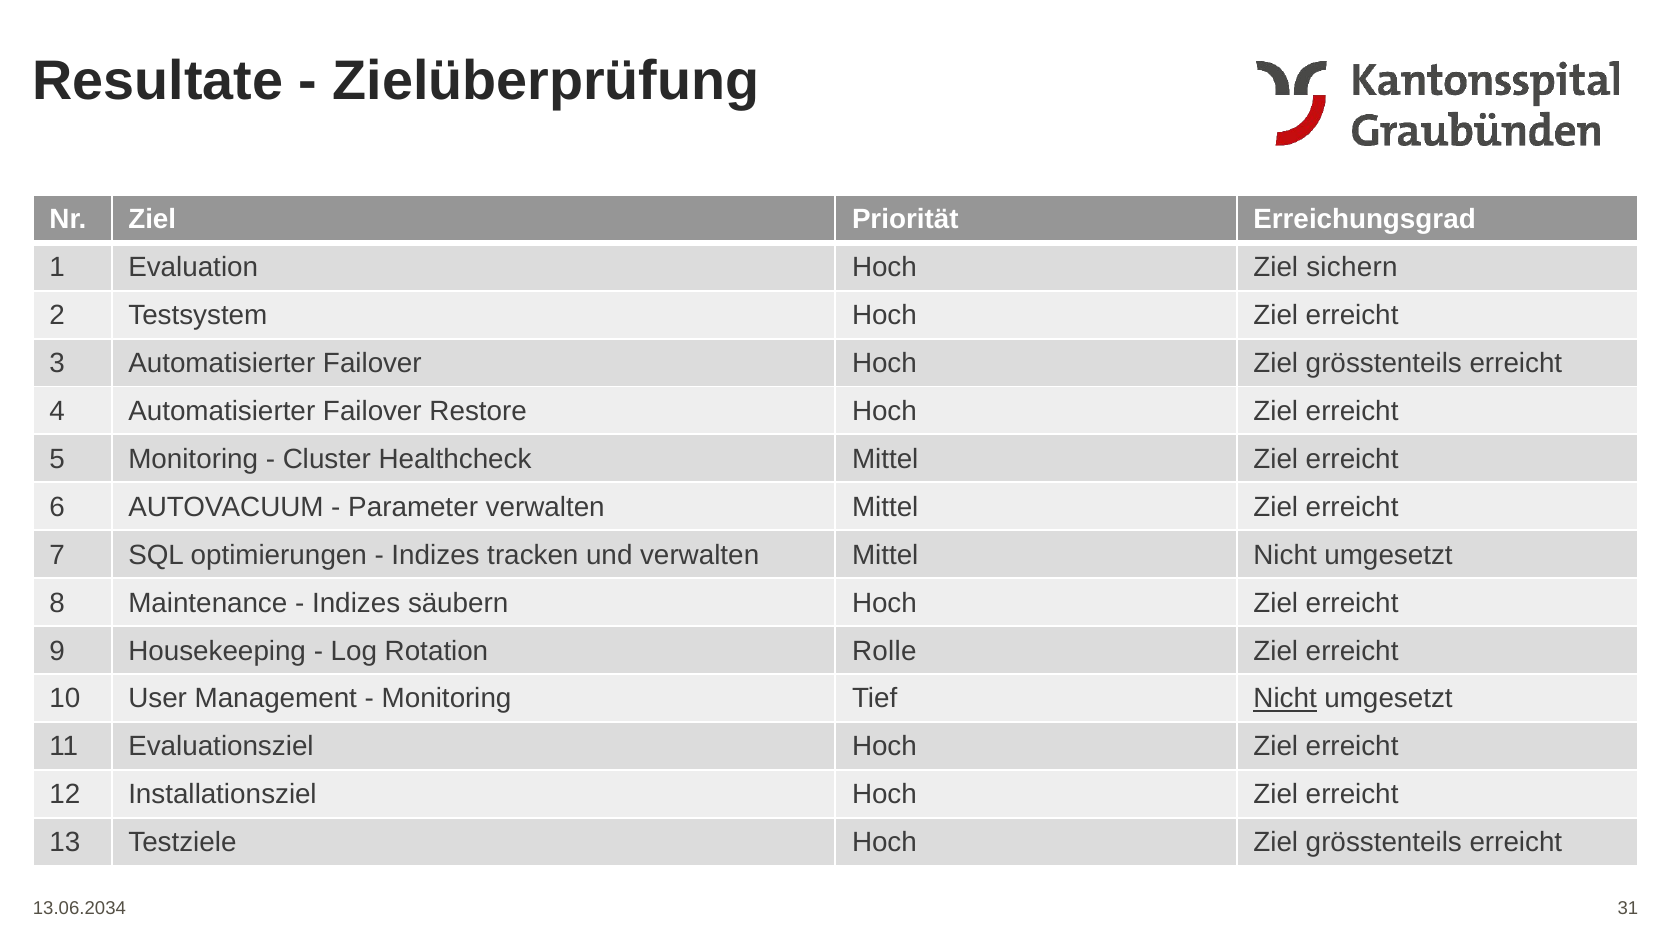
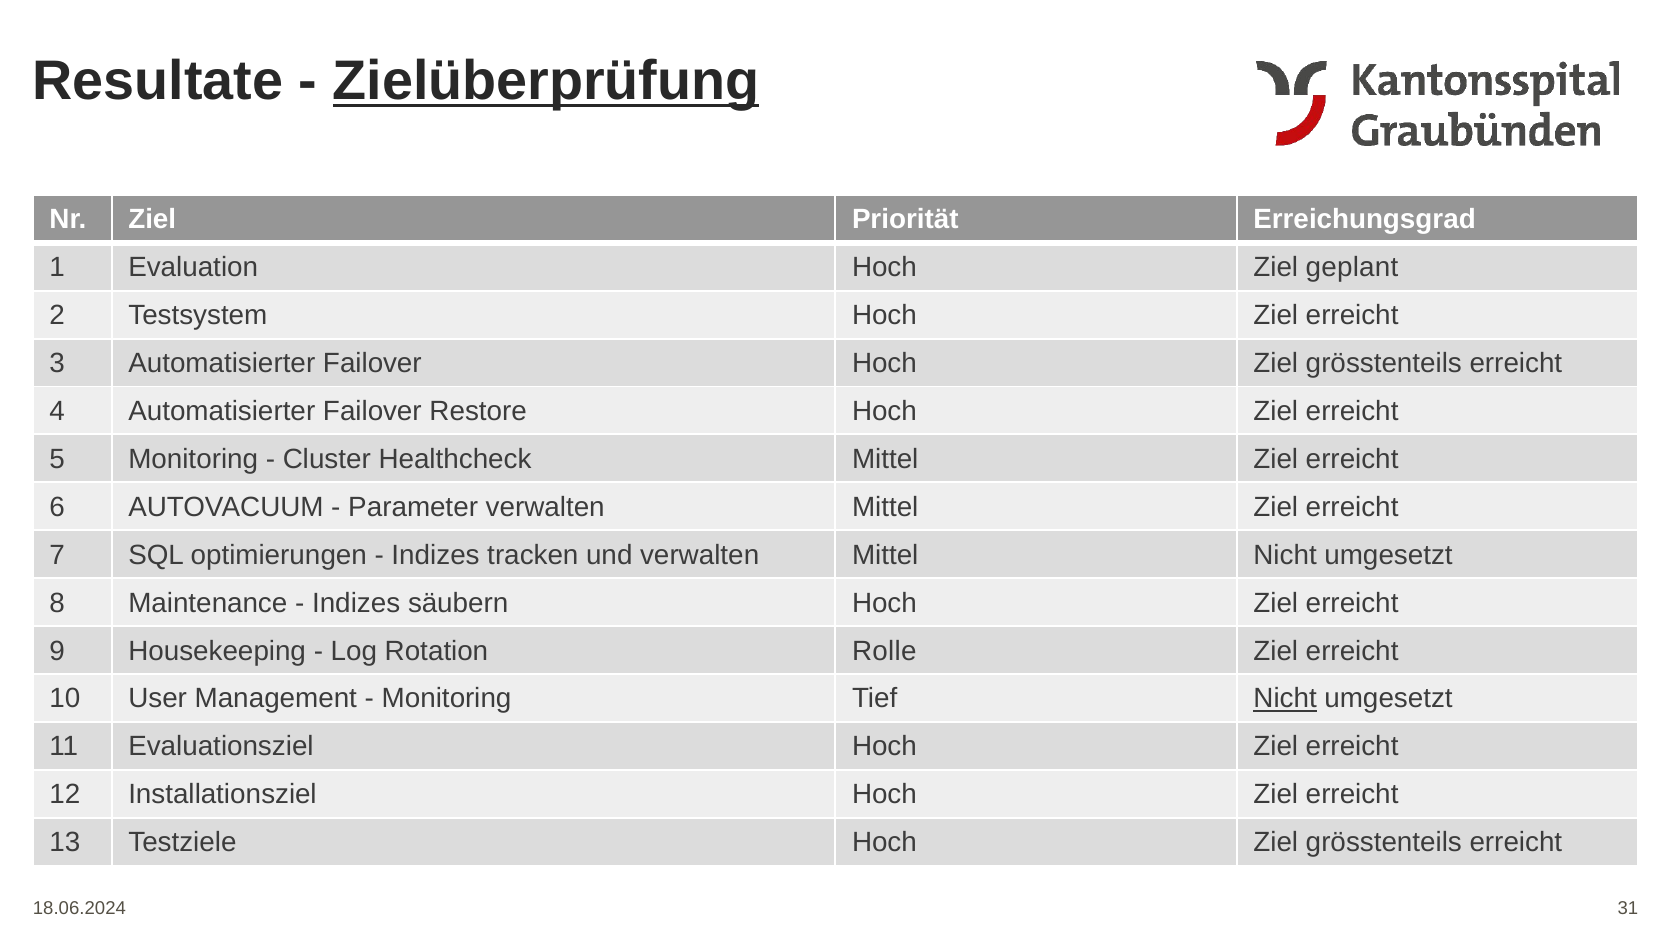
Zielüberprüfung underline: none -> present
sichern: sichern -> geplant
13.06.2034: 13.06.2034 -> 18.06.2024
